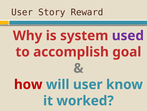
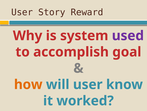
how colour: red -> orange
